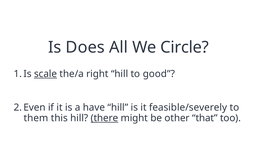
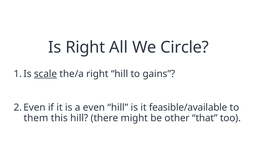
Is Does: Does -> Right
good: good -> gains
have: have -> even
feasible/severely: feasible/severely -> feasible/available
there underline: present -> none
